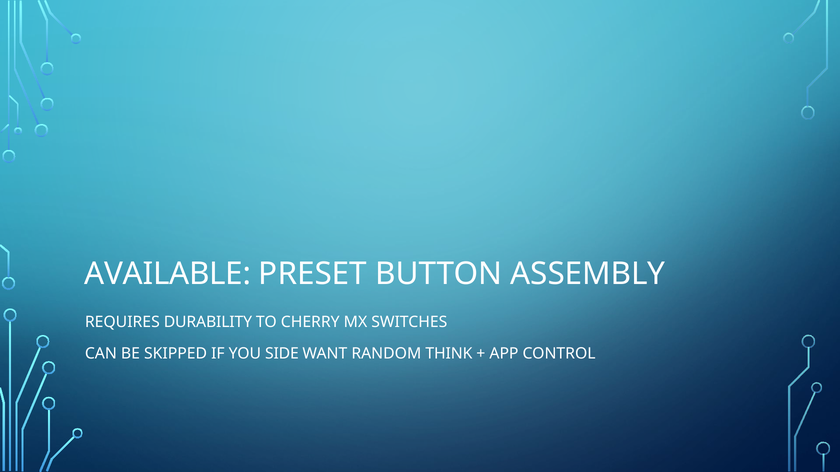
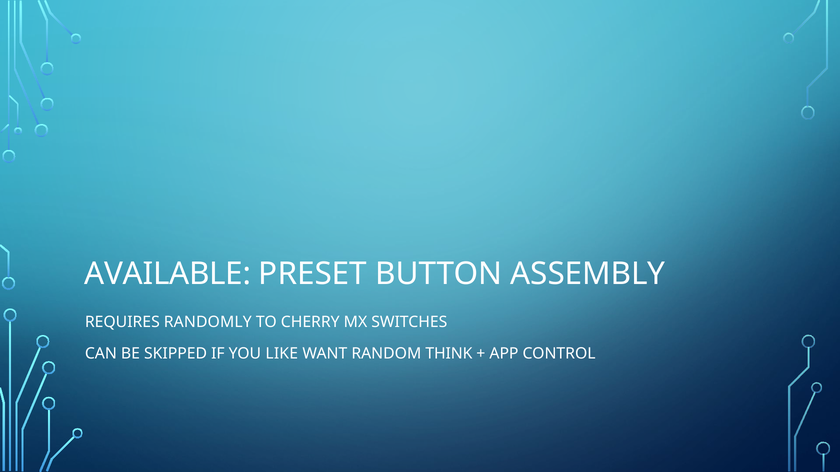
DURABILITY: DURABILITY -> RANDOMLY
SIDE: SIDE -> LIKE
